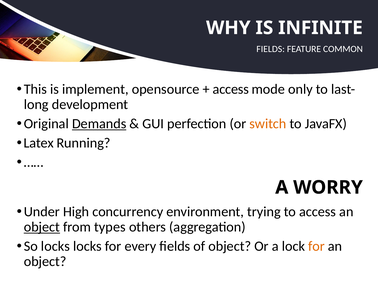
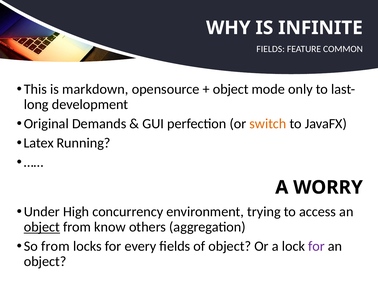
implement: implement -> markdown
access at (231, 89): access -> object
Demands underline: present -> none
types: types -> know
So locks: locks -> from
for at (316, 247) colour: orange -> purple
